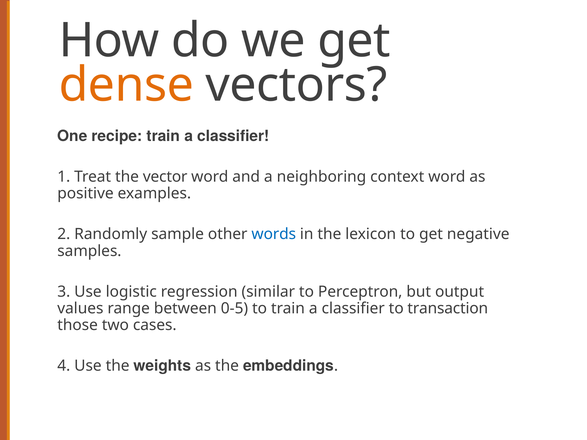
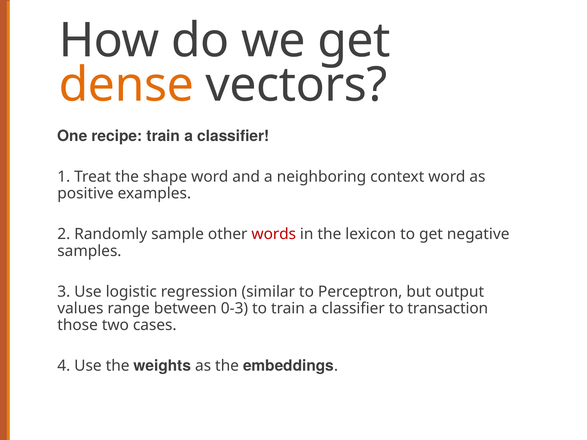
vector: vector -> shape
words colour: blue -> red
0-5: 0-5 -> 0-3
